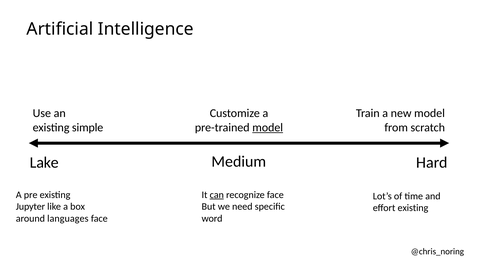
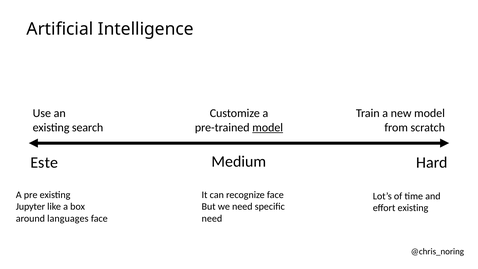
simple: simple -> search
Lake: Lake -> Este
can underline: present -> none
word at (212, 219): word -> need
